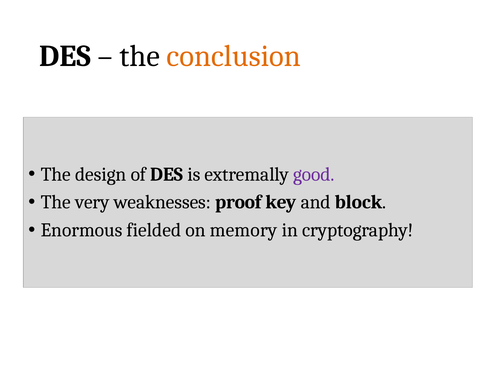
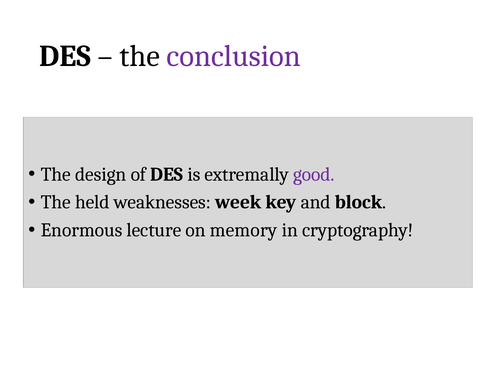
conclusion colour: orange -> purple
very: very -> held
proof: proof -> week
fielded: fielded -> lecture
